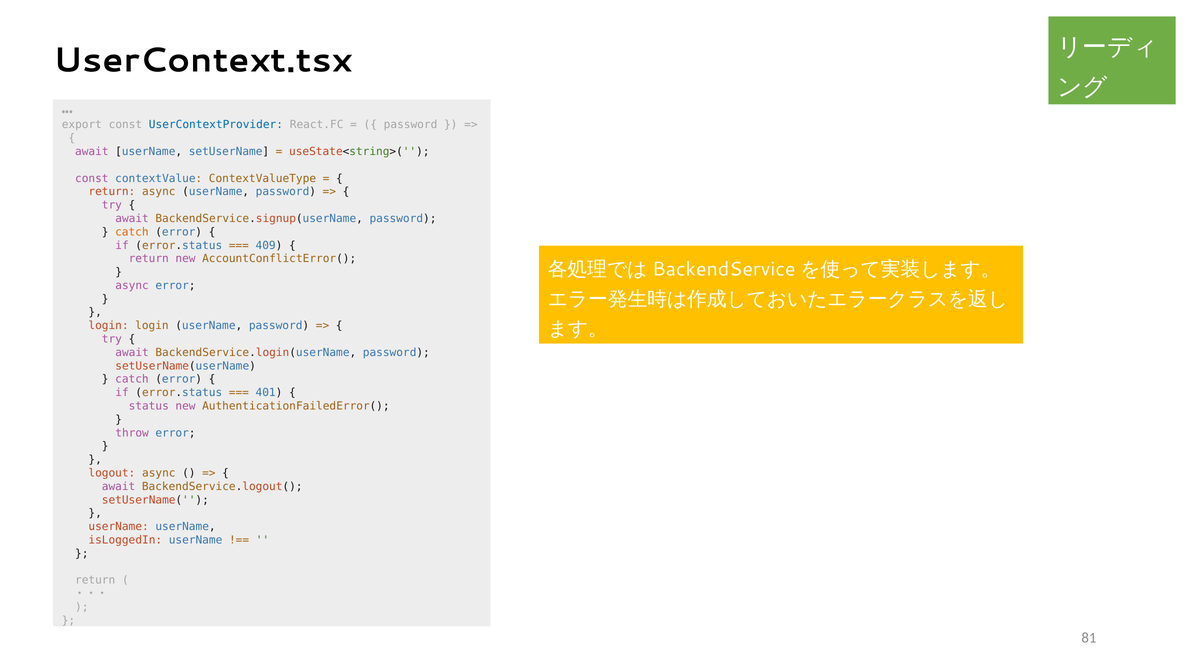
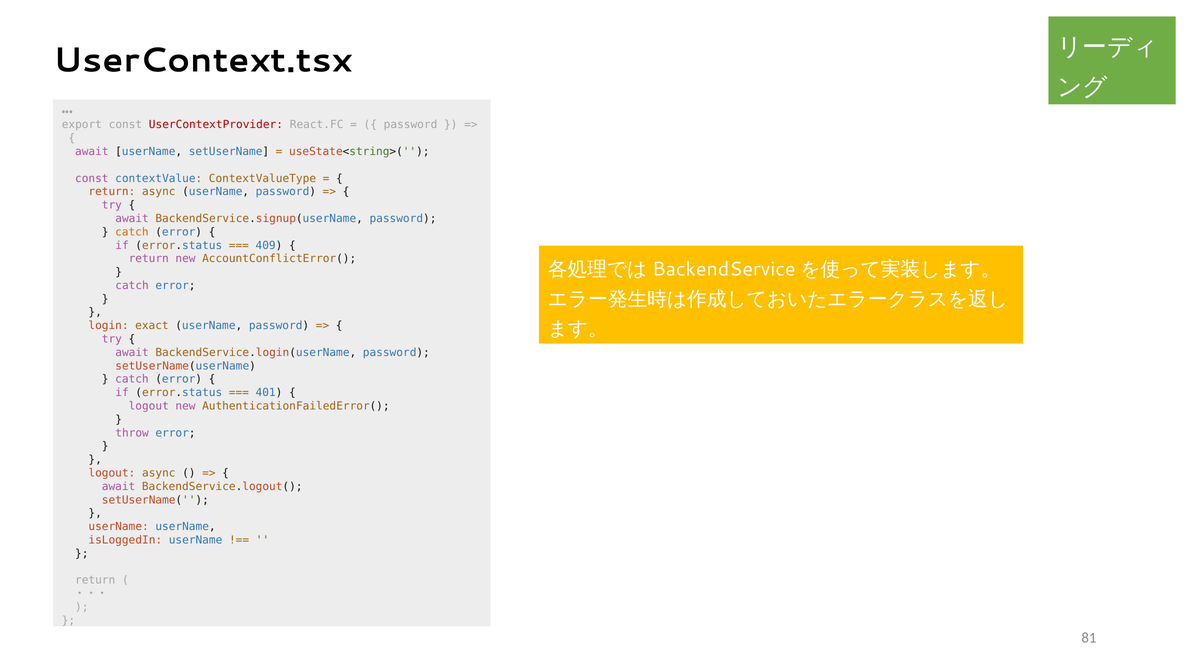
UserContextProvider colour: blue -> red
async at (132, 285): async -> catch
login login: login -> exact
status at (149, 406): status -> logout
